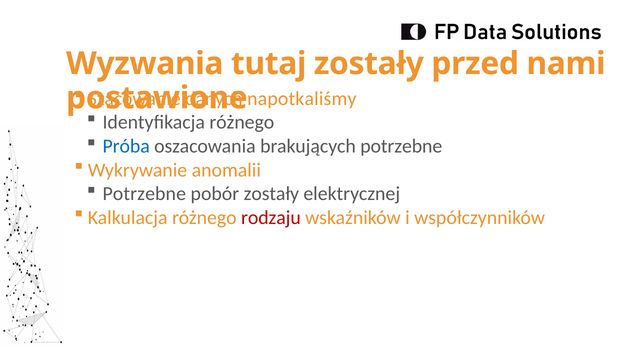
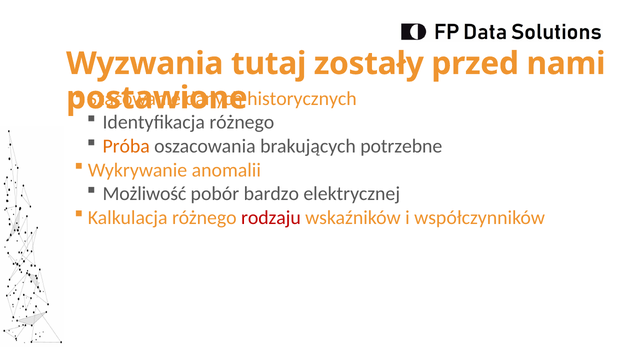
napotkaliśmy: napotkaliśmy -> historycznych
Próba colour: blue -> orange
Potrzebne at (144, 194): Potrzebne -> Możliwość
pobór zostały: zostały -> bardzo
